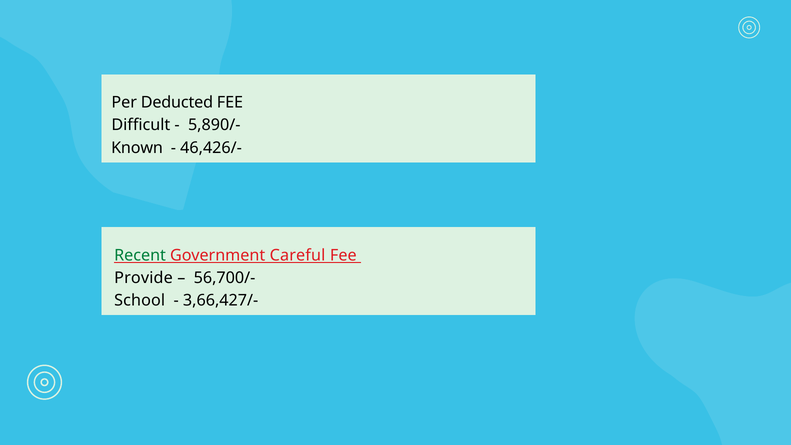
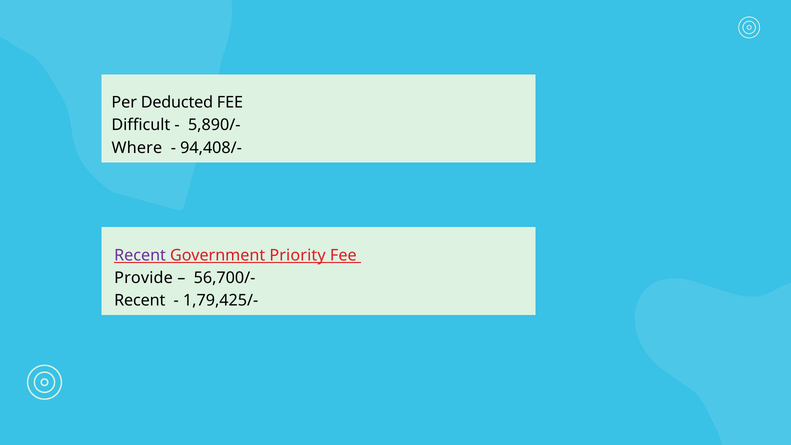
Known: Known -> Where
46,426/-: 46,426/- -> 94,408/-
Recent at (140, 255) colour: green -> purple
Careful: Careful -> Priority
School at (140, 300): School -> Recent
3,66,427/-: 3,66,427/- -> 1,79,425/-
